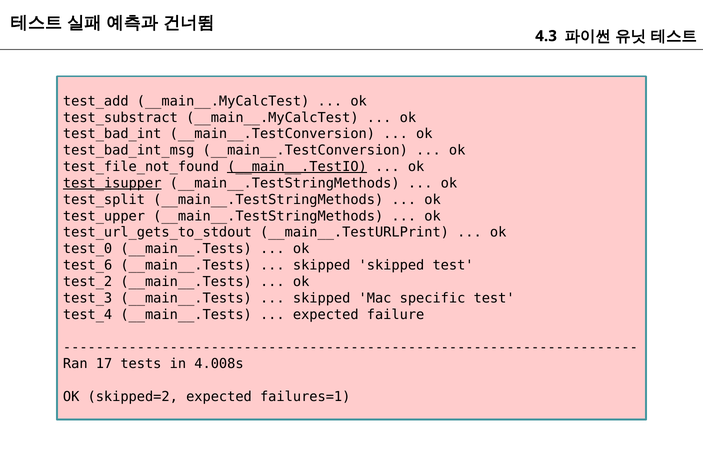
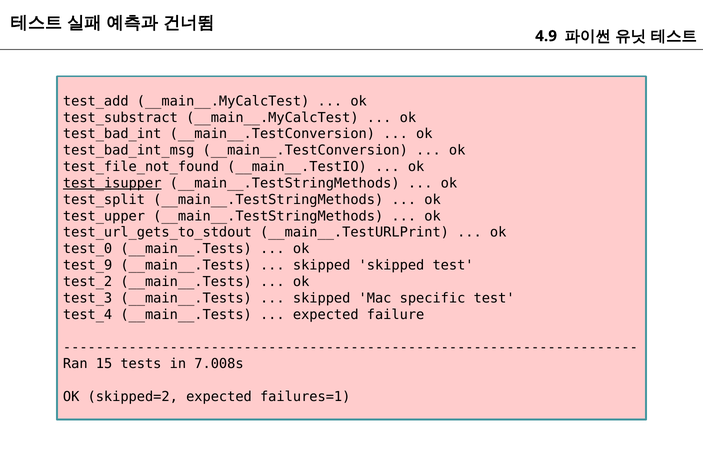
4.3: 4.3 -> 4.9
__main__.TestIO underline: present -> none
test_6: test_6 -> test_9
17: 17 -> 15
4.008s: 4.008s -> 7.008s
